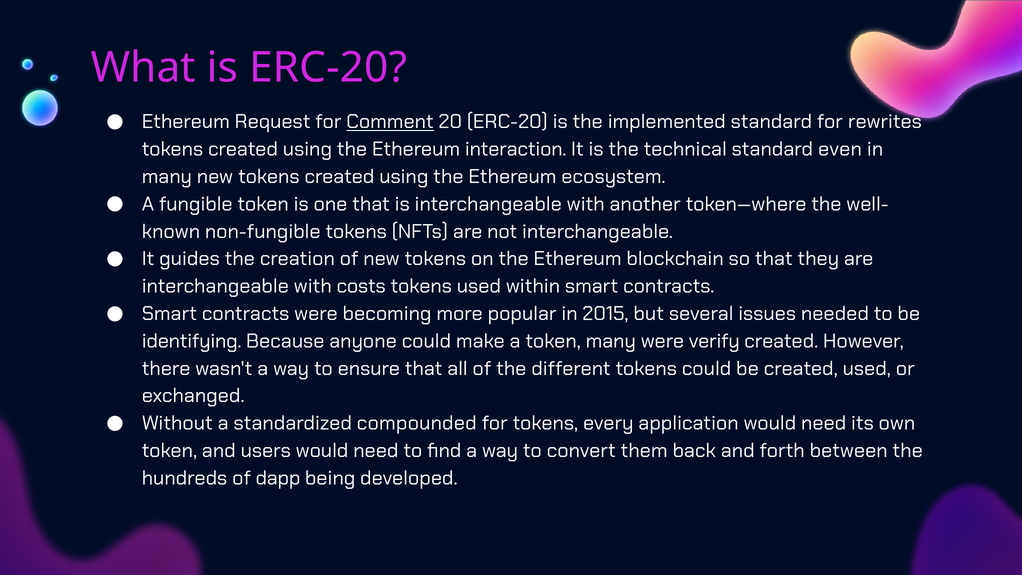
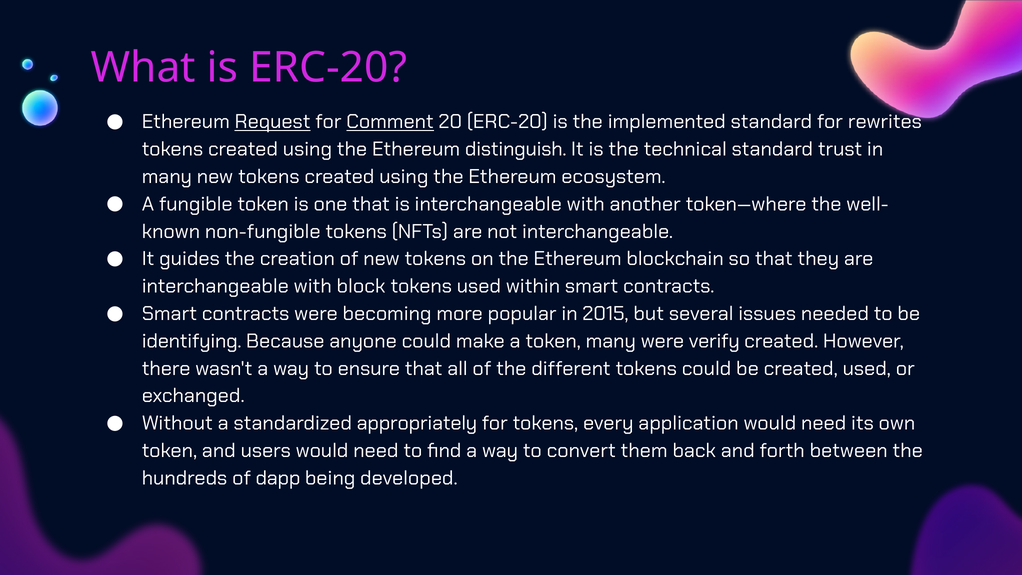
Request underline: none -> present
interaction: interaction -> distinguish
even: even -> trust
costs: costs -> block
compounded: compounded -> appropriately
